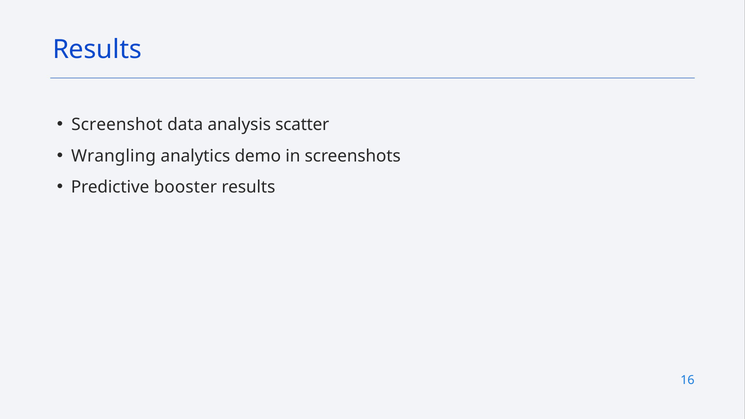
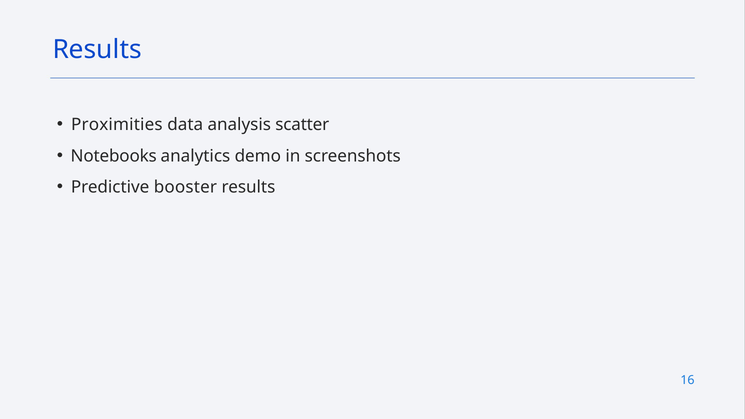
Screenshot: Screenshot -> Proximities
Wrangling: Wrangling -> Notebooks
